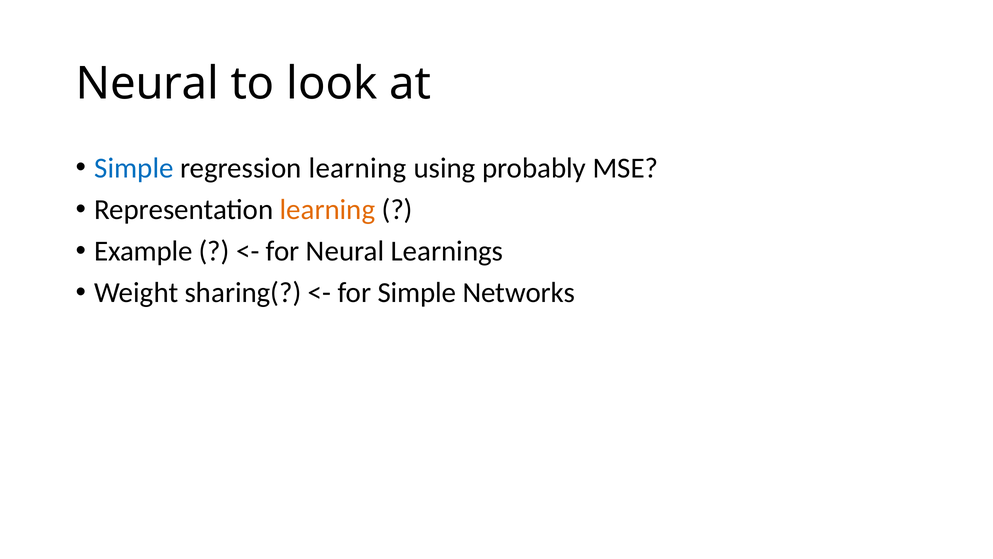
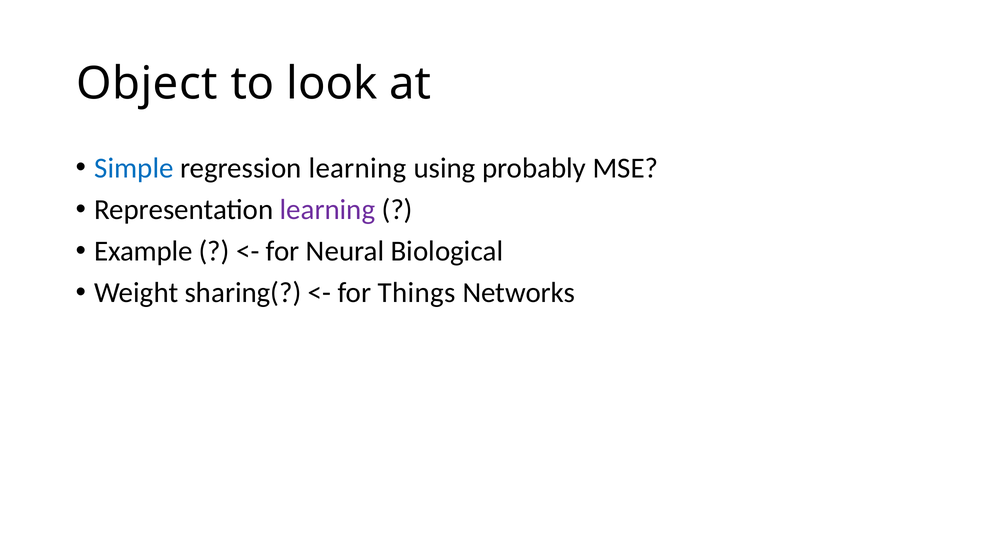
Neural at (147, 83): Neural -> Object
learning at (327, 209) colour: orange -> purple
Learnings: Learnings -> Biological
for Simple: Simple -> Things
